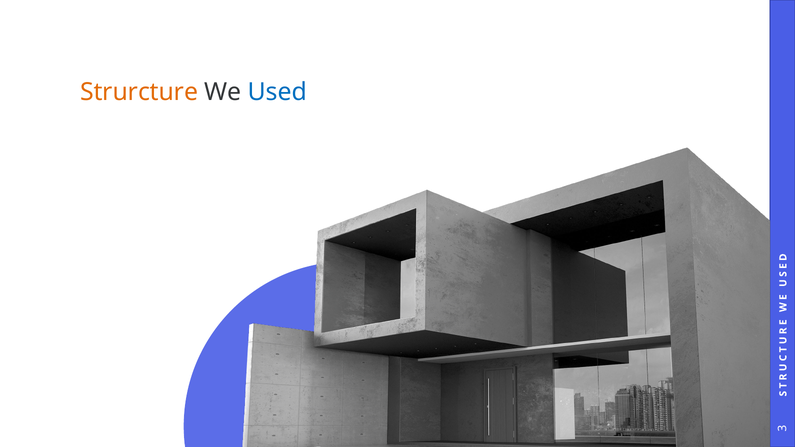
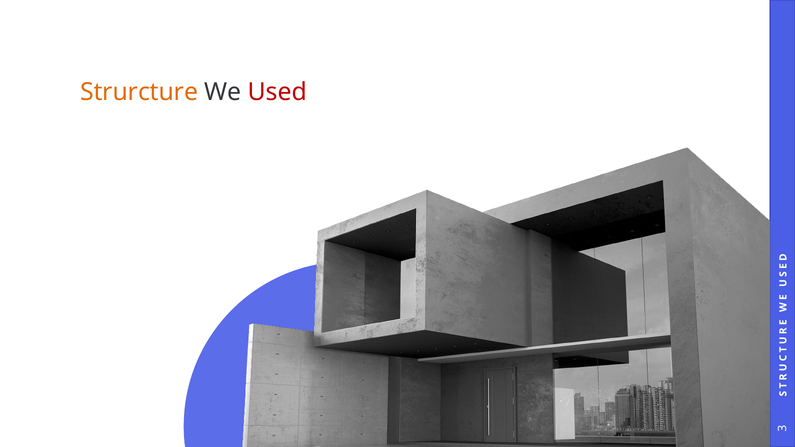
Used colour: blue -> red
